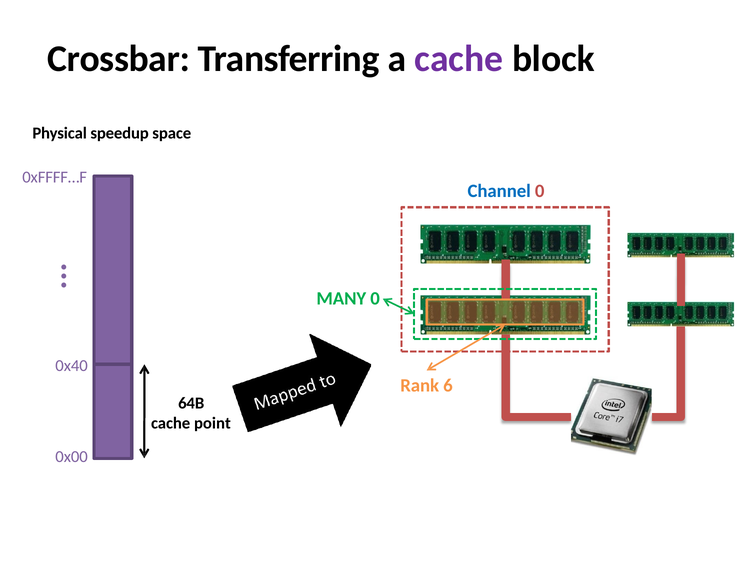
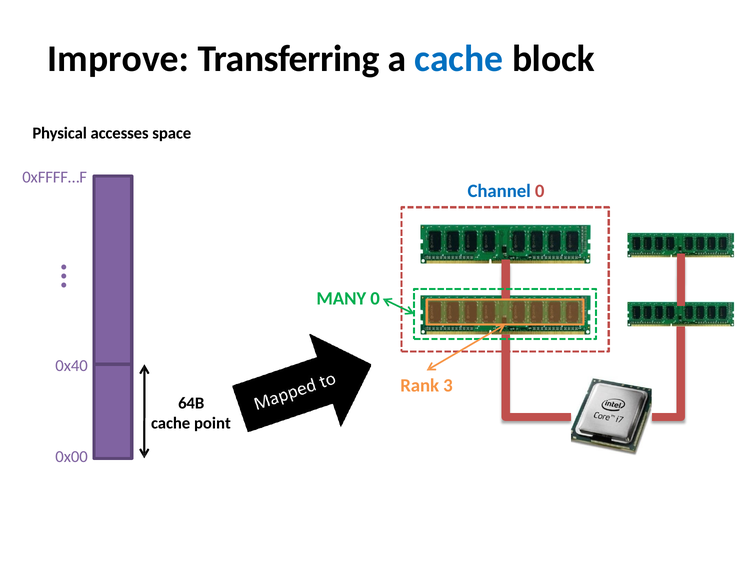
Crossbar: Crossbar -> Improve
cache at (459, 59) colour: purple -> blue
speedup: speedup -> accesses
6: 6 -> 3
